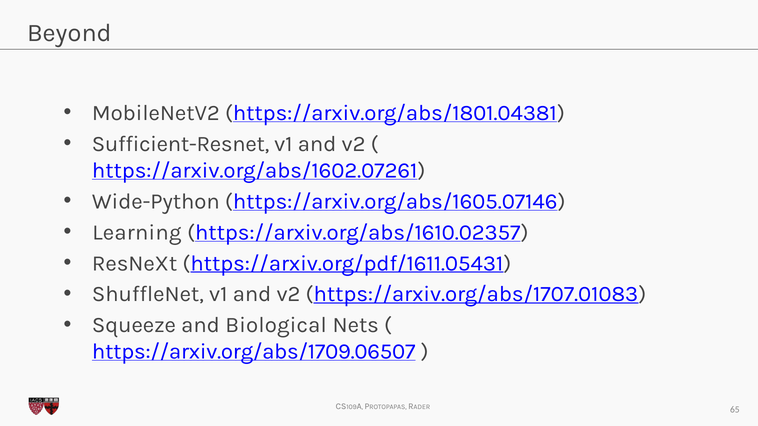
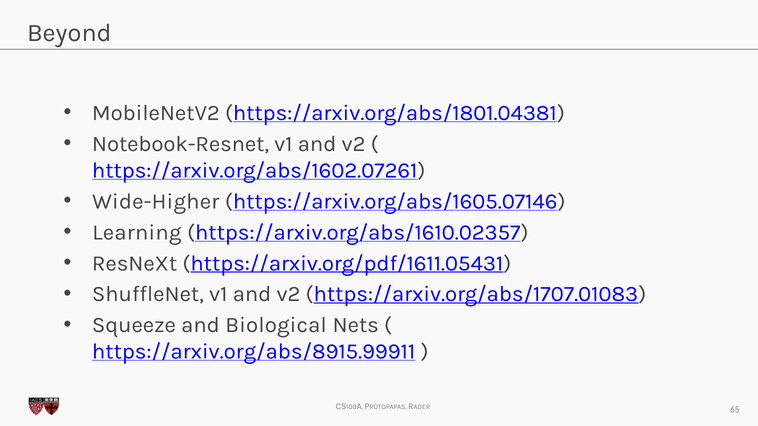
Sufficient-Resnet: Sufficient-Resnet -> Notebook-Resnet
Wide-Python: Wide-Python -> Wide-Higher
https://arxiv.org/abs/1709.06507: https://arxiv.org/abs/1709.06507 -> https://arxiv.org/abs/8915.99911
